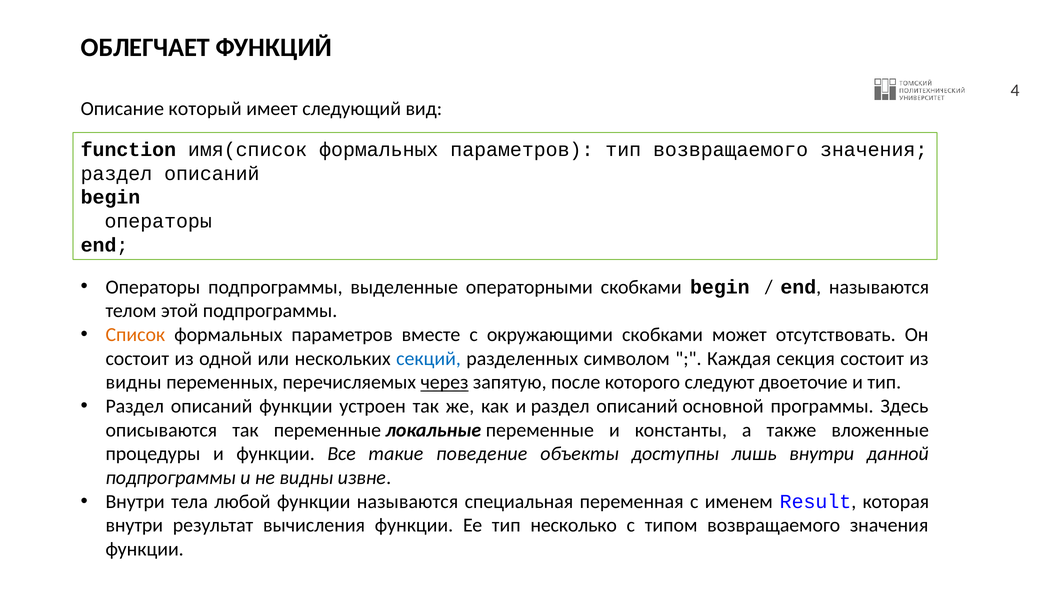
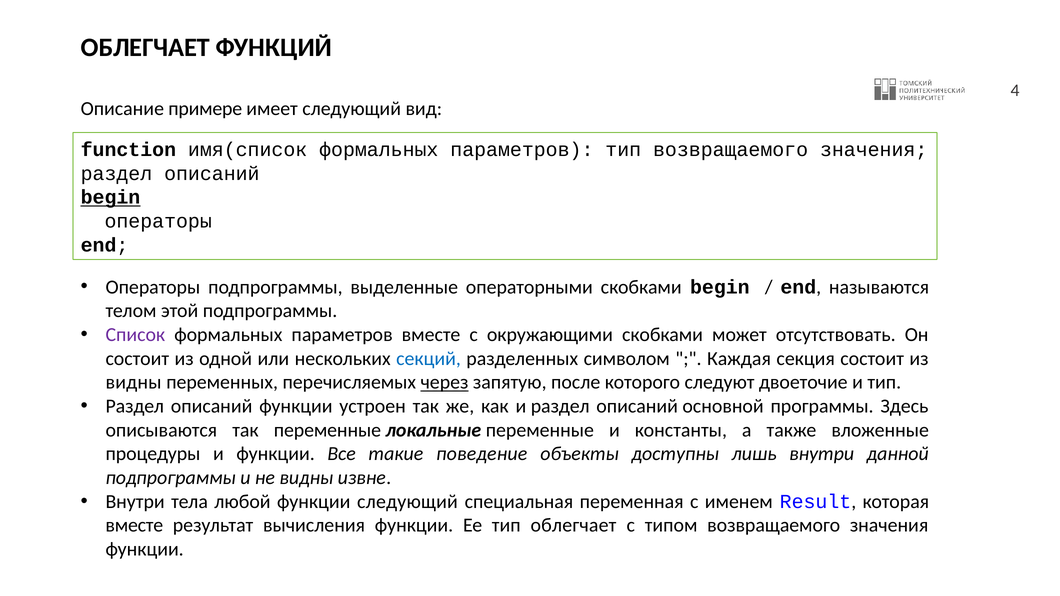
который: который -> примере
begin at (110, 197) underline: none -> present
Список colour: orange -> purple
функции называются: называются -> следующий
внутри at (134, 526): внутри -> вместе
тип несколько: несколько -> облегчает
